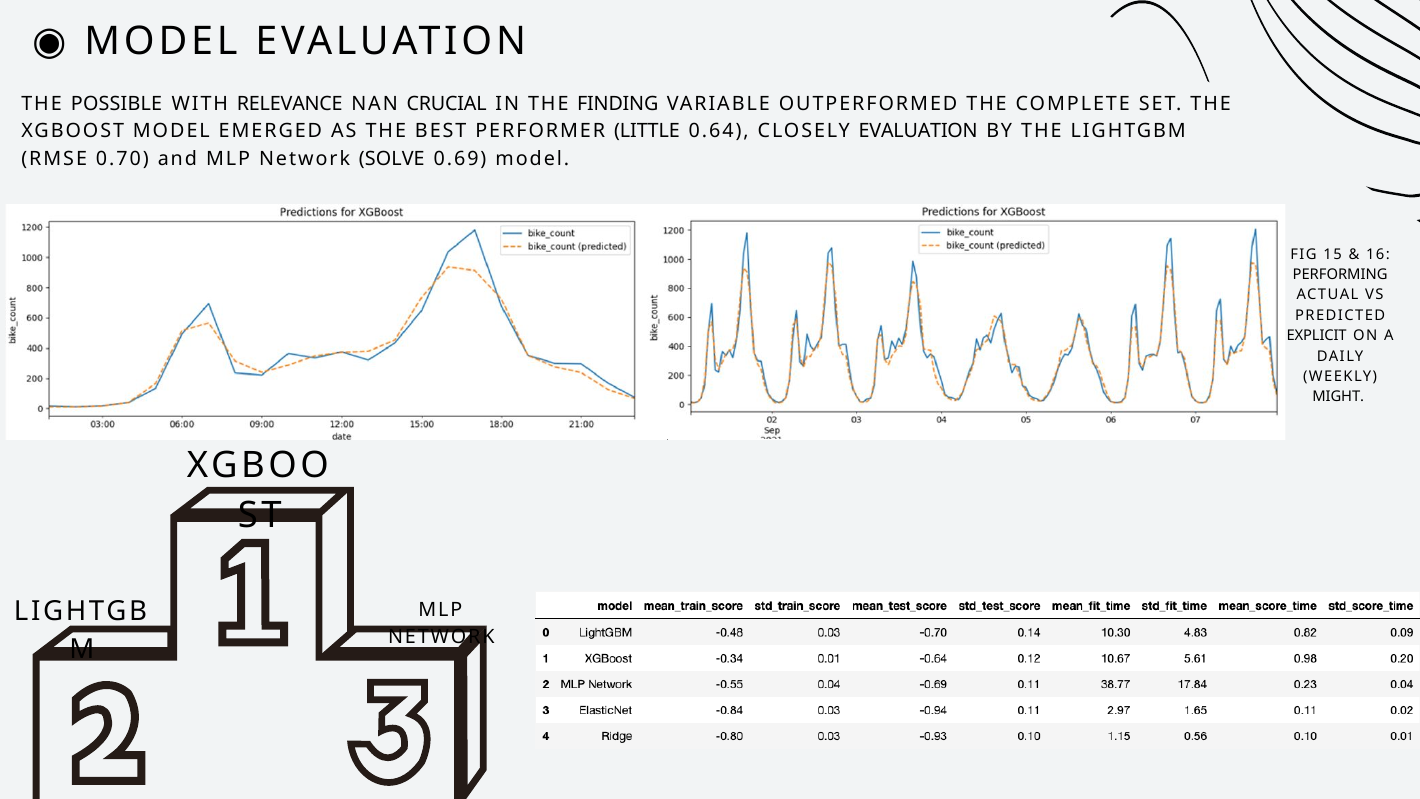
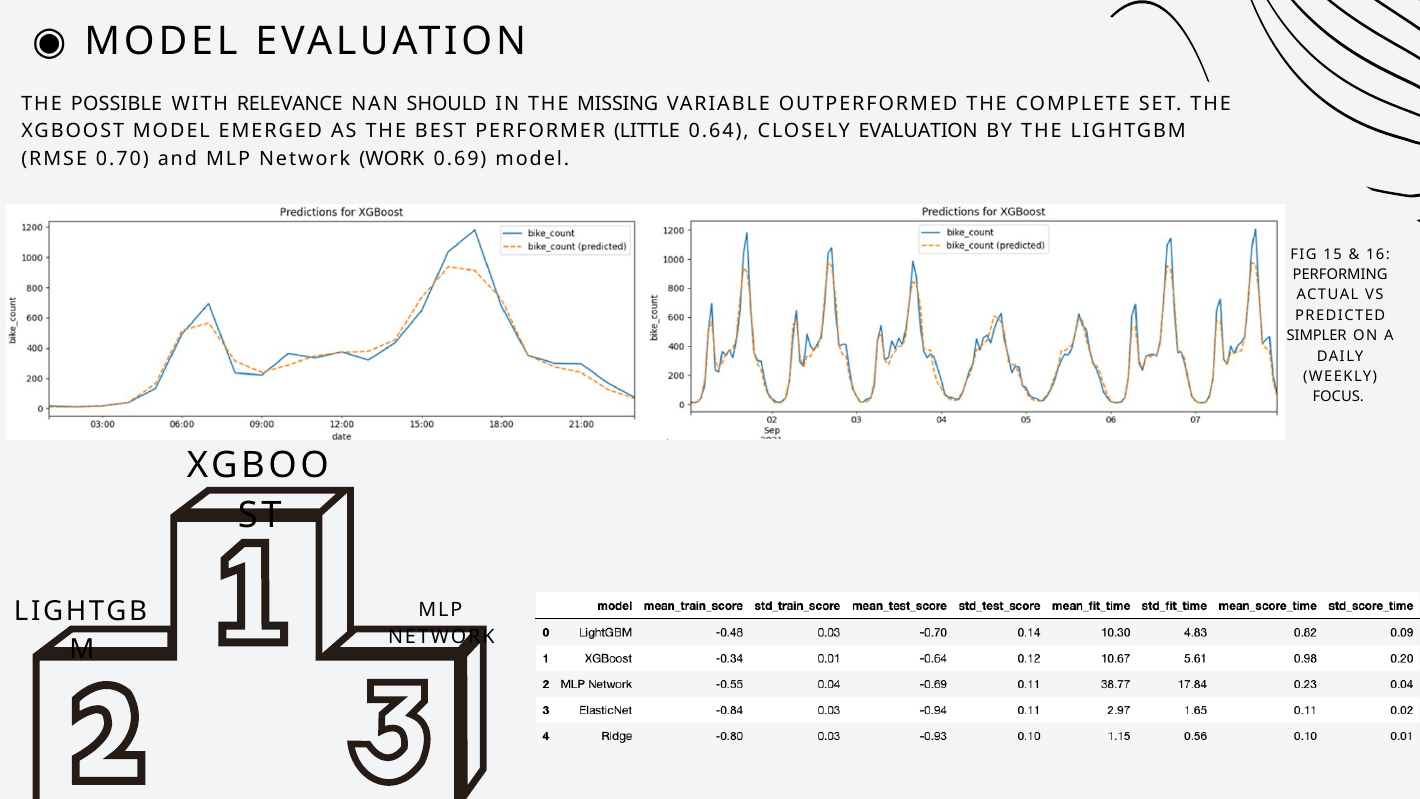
CRUCIAL: CRUCIAL -> SHOULD
FINDING: FINDING -> MISSING
SOLVE: SOLVE -> WORK
EXPLICIT: EXPLICIT -> SIMPLER
MIGHT: MIGHT -> FOCUS
